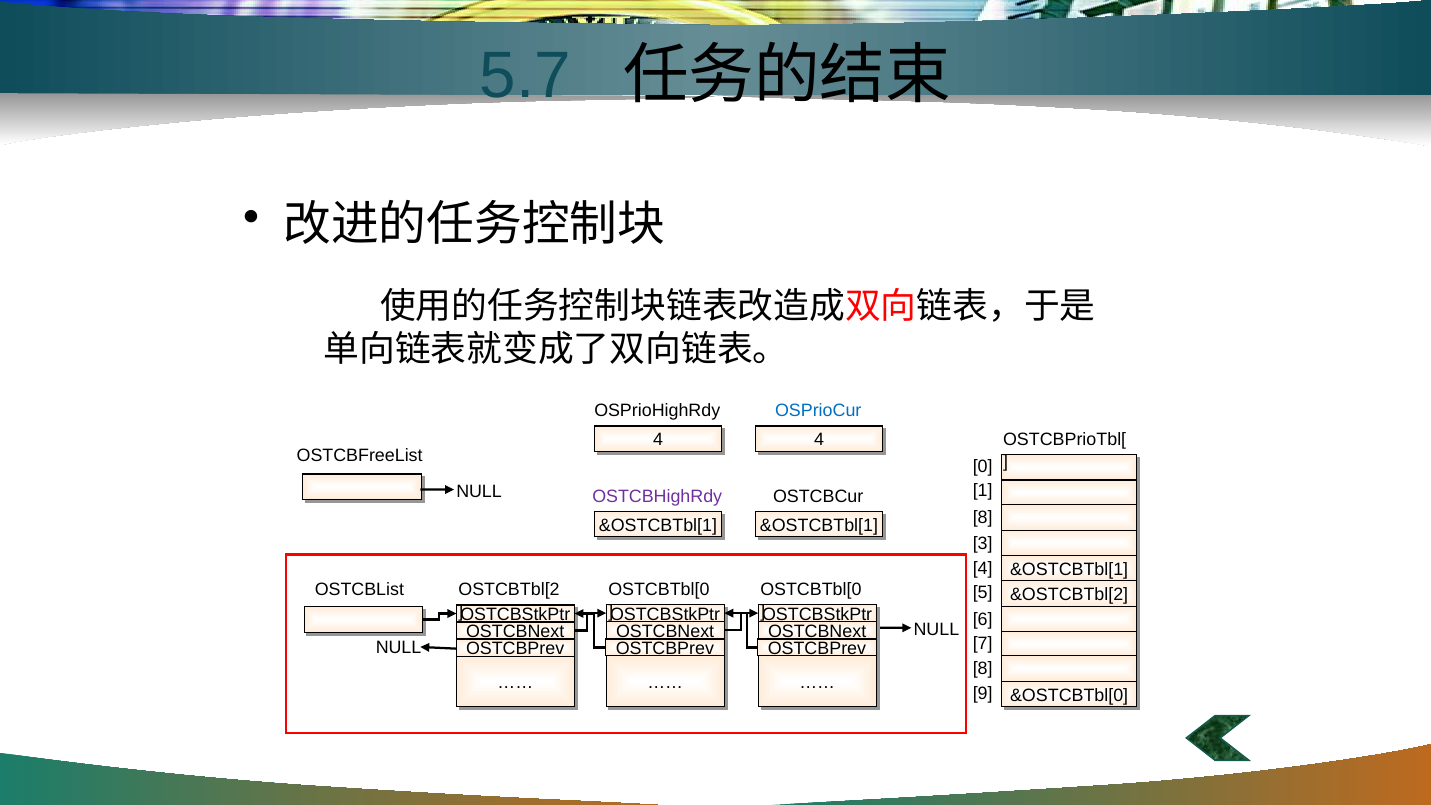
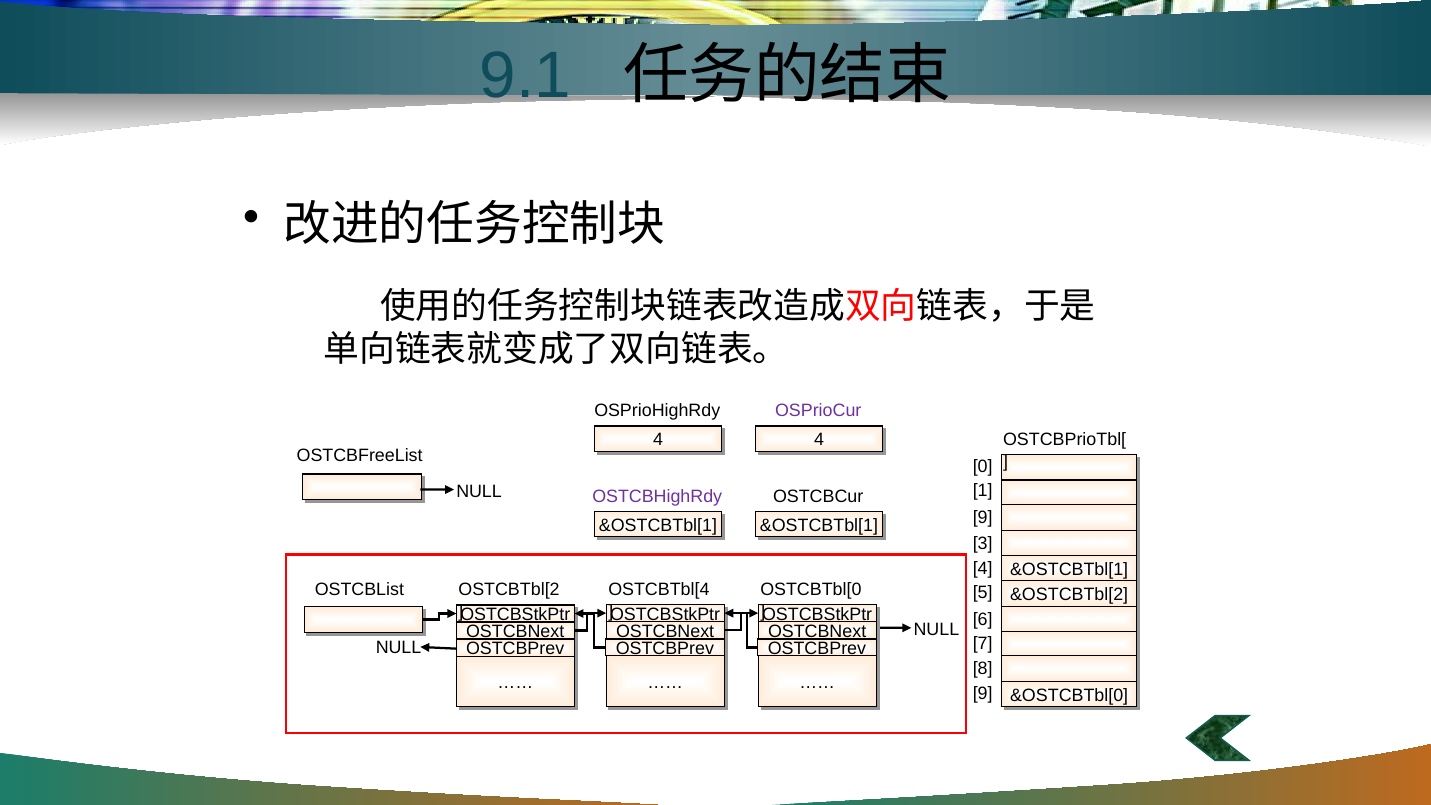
5.7: 5.7 -> 9.1
OSPrioCur colour: blue -> purple
8 at (983, 517): 8 -> 9
OSTCBTbl[0 at (659, 590): OSTCBTbl[0 -> OSTCBTbl[4
